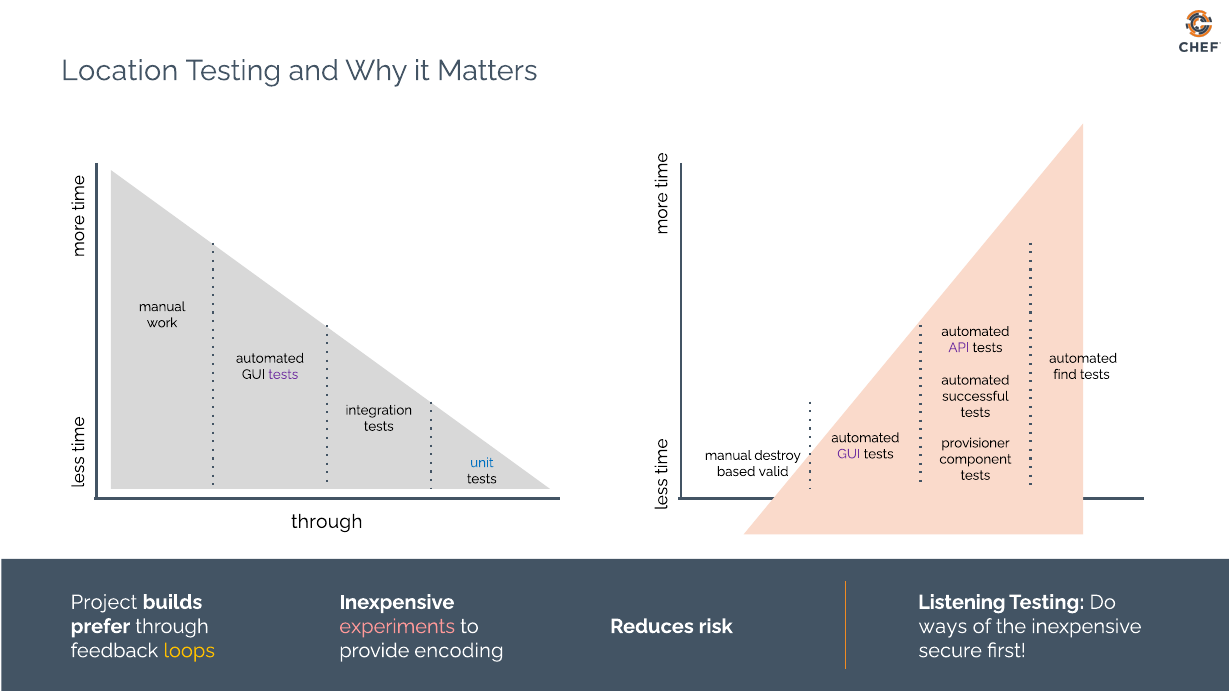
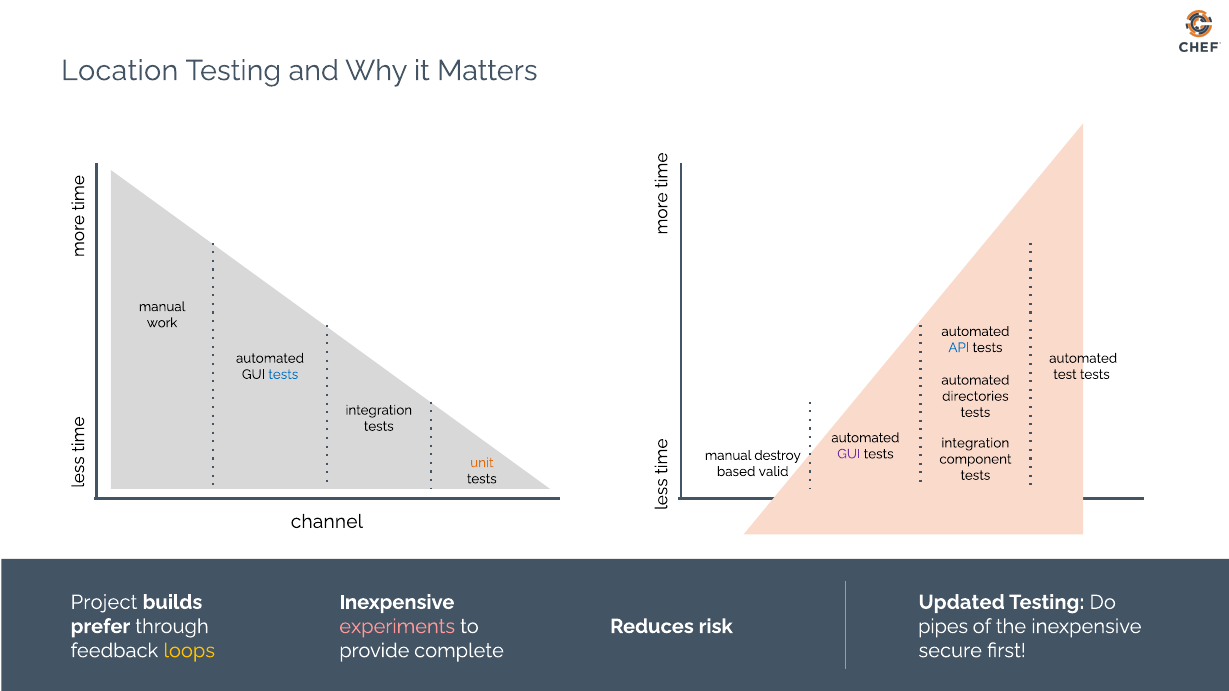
API colour: purple -> blue
tests at (283, 375) colour: purple -> blue
find: find -> test
successful: successful -> directories
provisioner at (975, 443): provisioner -> integration
unit colour: blue -> orange
through at (327, 522): through -> channel
Listening: Listening -> Updated
ways: ways -> pipes
encoding: encoding -> complete
